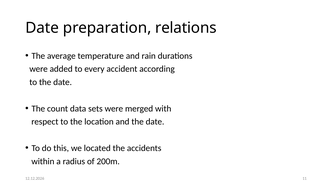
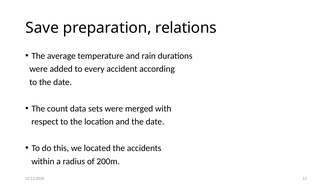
Date at (42, 28): Date -> Save
